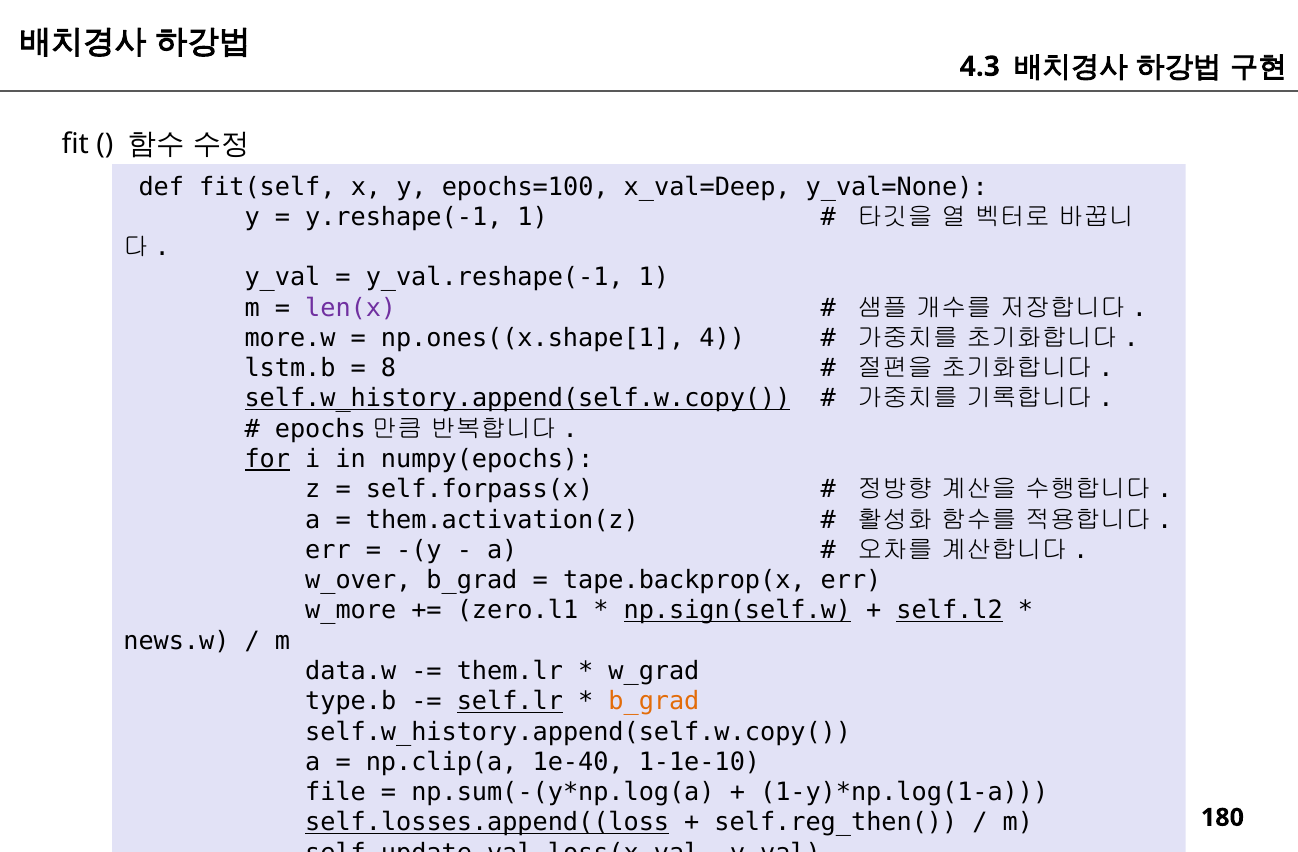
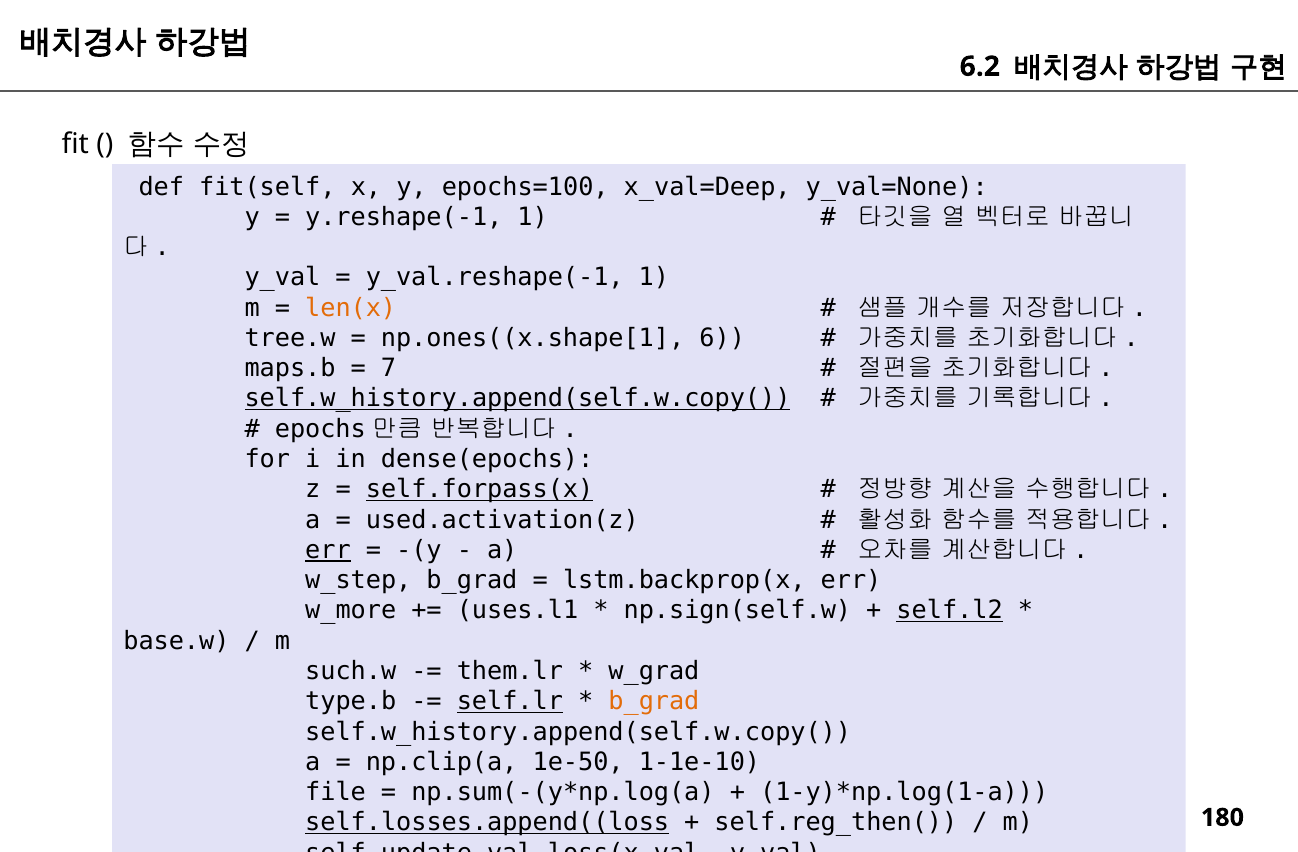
4.3: 4.3 -> 6.2
len(x colour: purple -> orange
more.w: more.w -> tree.w
4: 4 -> 6
lstm.b: lstm.b -> maps.b
8: 8 -> 7
for underline: present -> none
numpy(epochs: numpy(epochs -> dense(epochs
self.forpass(x underline: none -> present
them.activation(z: them.activation(z -> used.activation(z
err at (328, 550) underline: none -> present
w_over: w_over -> w_step
tape.backprop(x: tape.backprop(x -> lstm.backprop(x
zero.l1: zero.l1 -> uses.l1
np.sign(self.w underline: present -> none
news.w: news.w -> base.w
data.w: data.w -> such.w
1e-40: 1e-40 -> 1e-50
